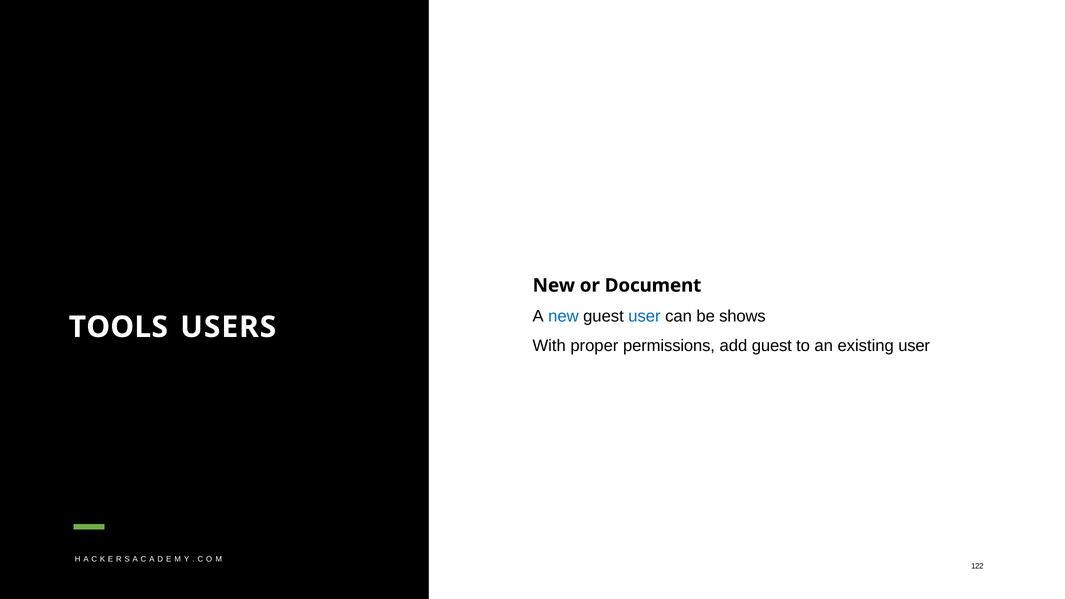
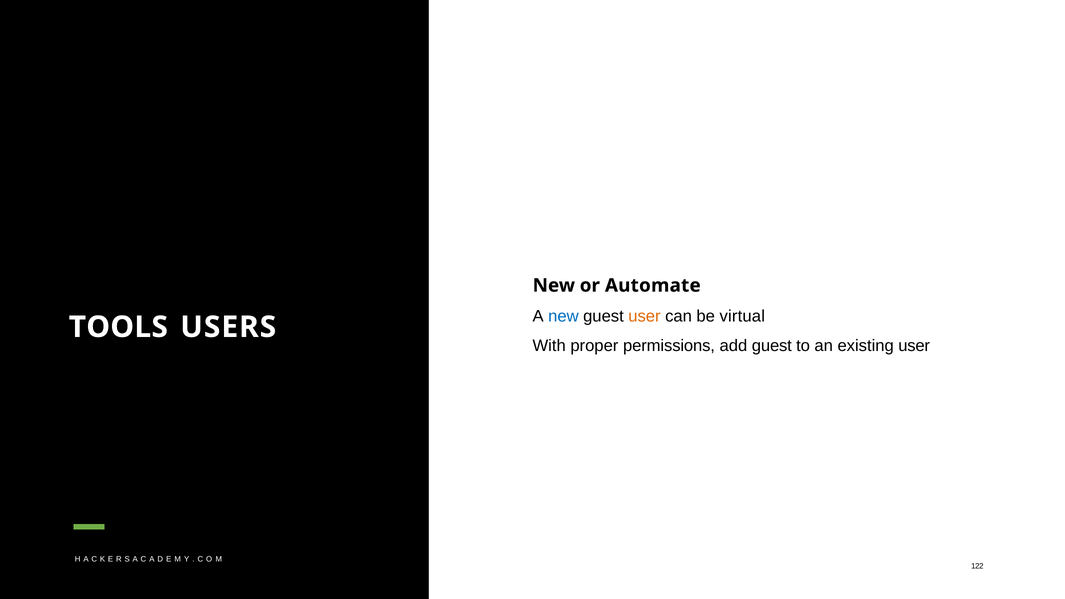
Document: Document -> Automate
user at (644, 316) colour: blue -> orange
shows: shows -> virtual
